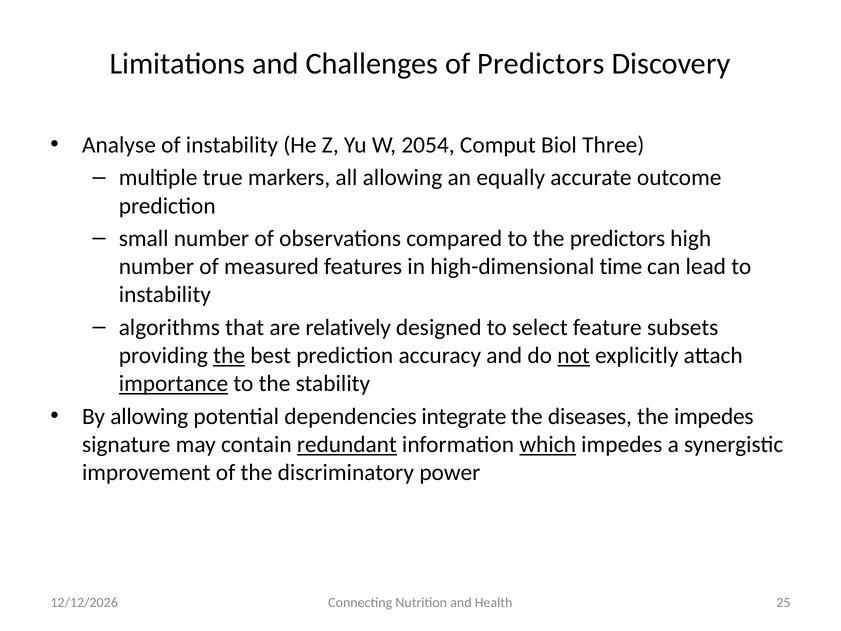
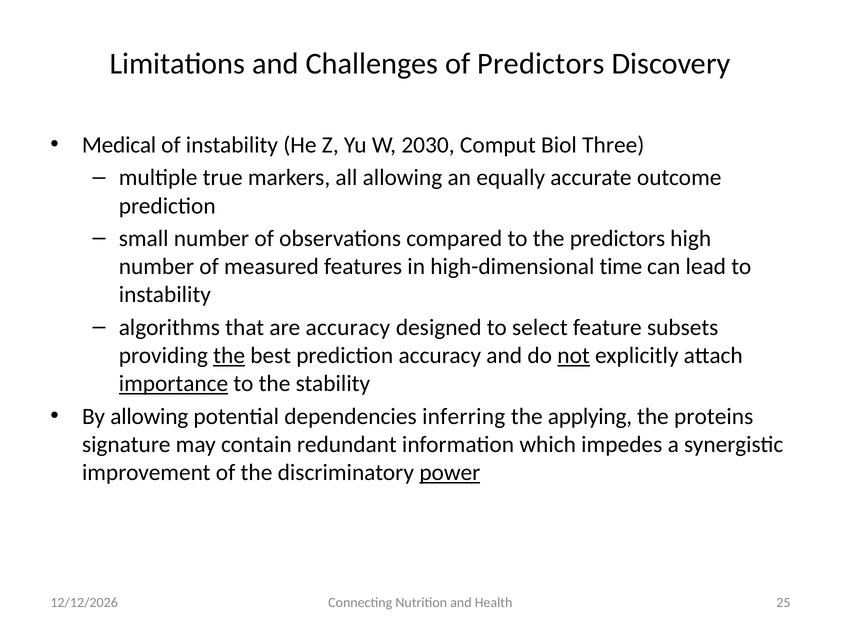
Analyse: Analyse -> Medical
2054: 2054 -> 2030
are relatively: relatively -> accuracy
integrate: integrate -> inferring
diseases: diseases -> applying
the impedes: impedes -> proteins
redundant underline: present -> none
which underline: present -> none
power underline: none -> present
